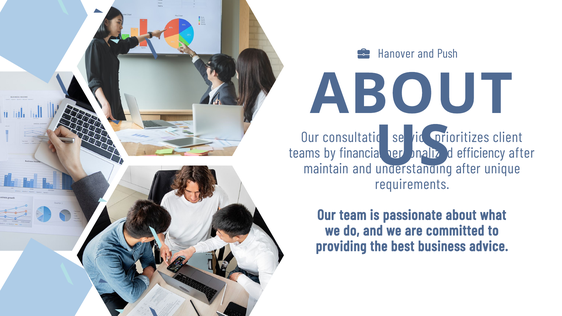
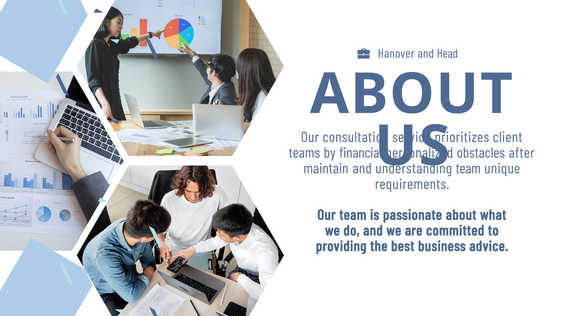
Push: Push -> Head
efficiency: efficiency -> obstacles
after at (468, 169): after -> team
